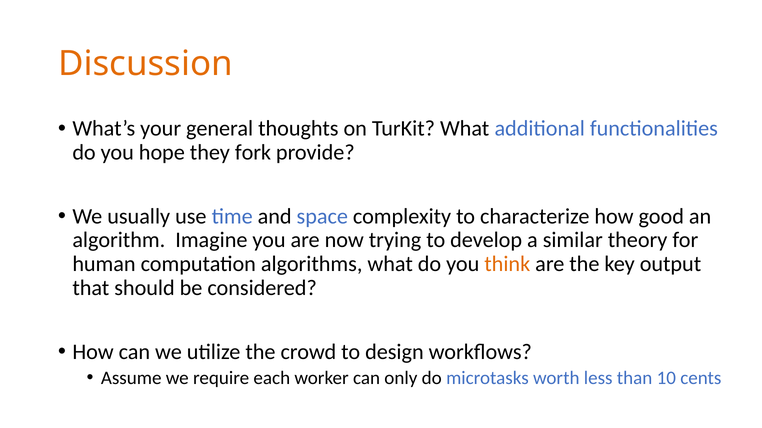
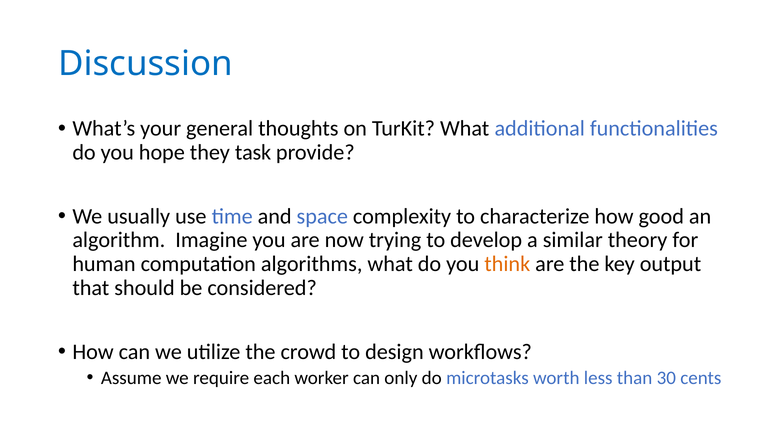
Discussion colour: orange -> blue
fork: fork -> task
10: 10 -> 30
